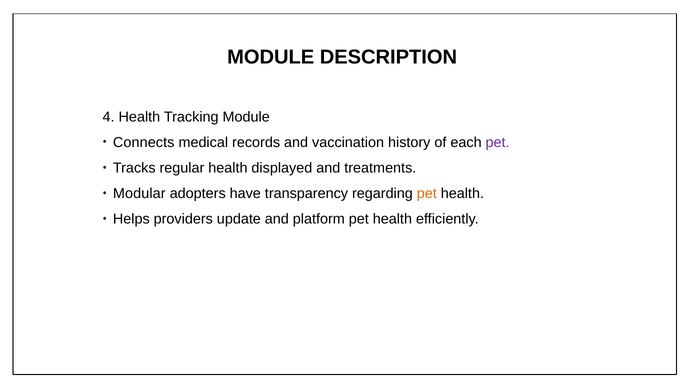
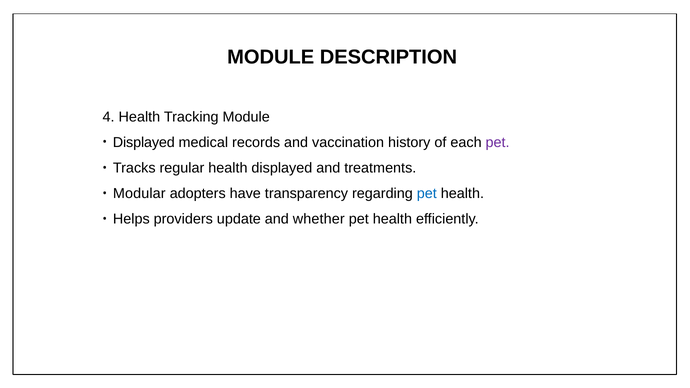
Connects at (144, 142): Connects -> Displayed
pet at (427, 194) colour: orange -> blue
platform: platform -> whether
